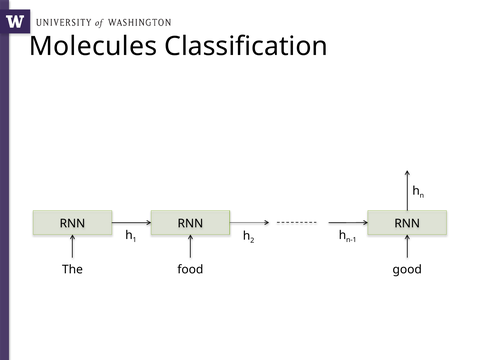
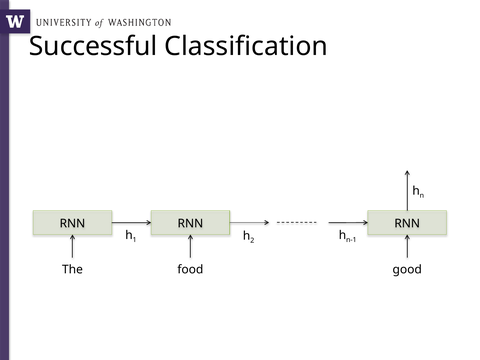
Molecules: Molecules -> Successful
